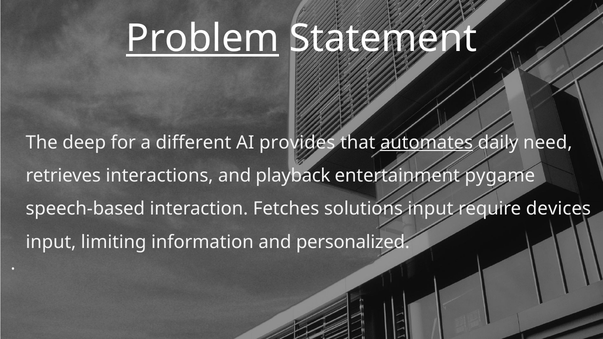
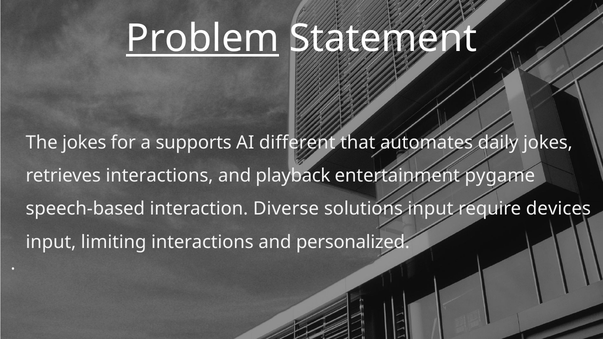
The deep: deep -> jokes
different: different -> supports
provides: provides -> different
automates underline: present -> none
daily need: need -> jokes
Fetches: Fetches -> Diverse
limiting information: information -> interactions
